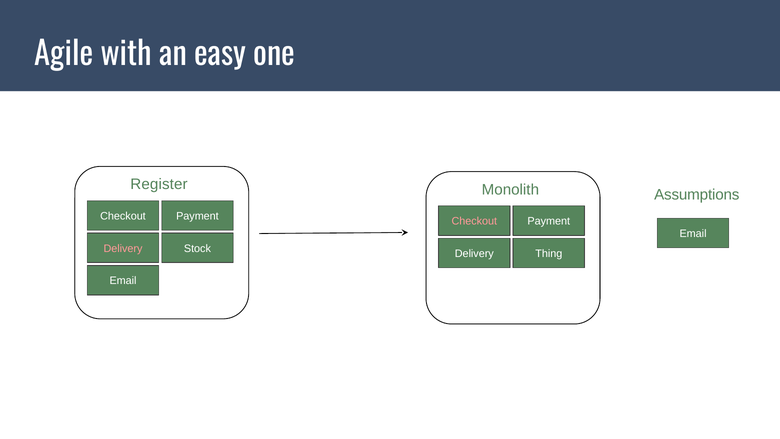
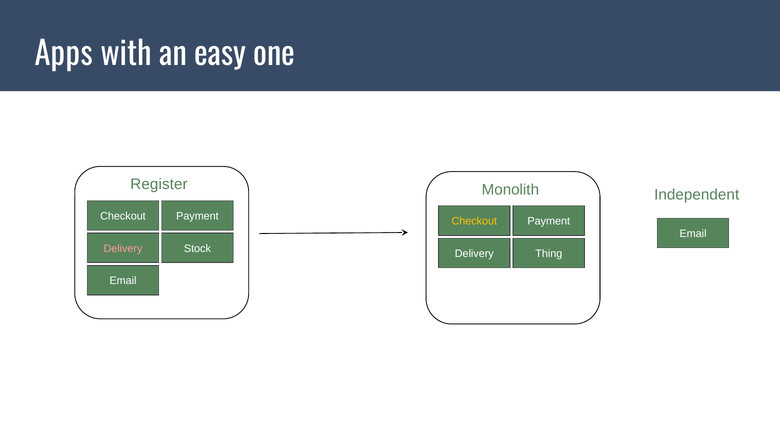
Agile: Agile -> Apps
Assumptions: Assumptions -> Independent
Checkout at (474, 221) colour: pink -> yellow
